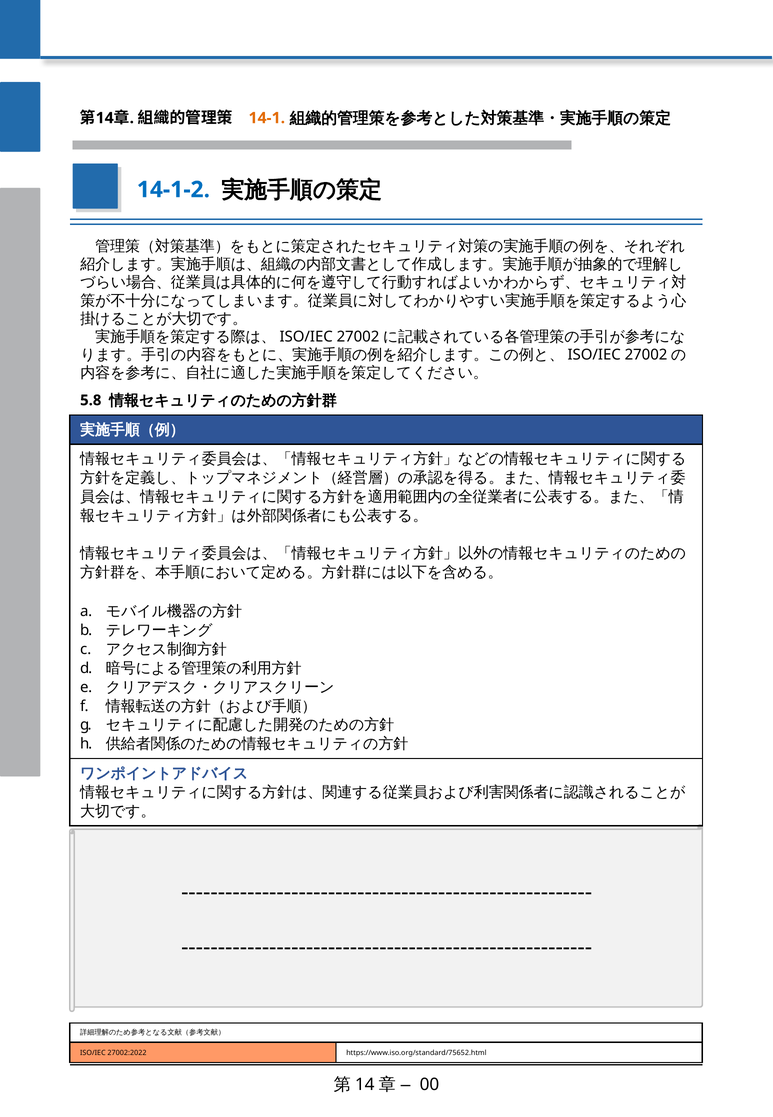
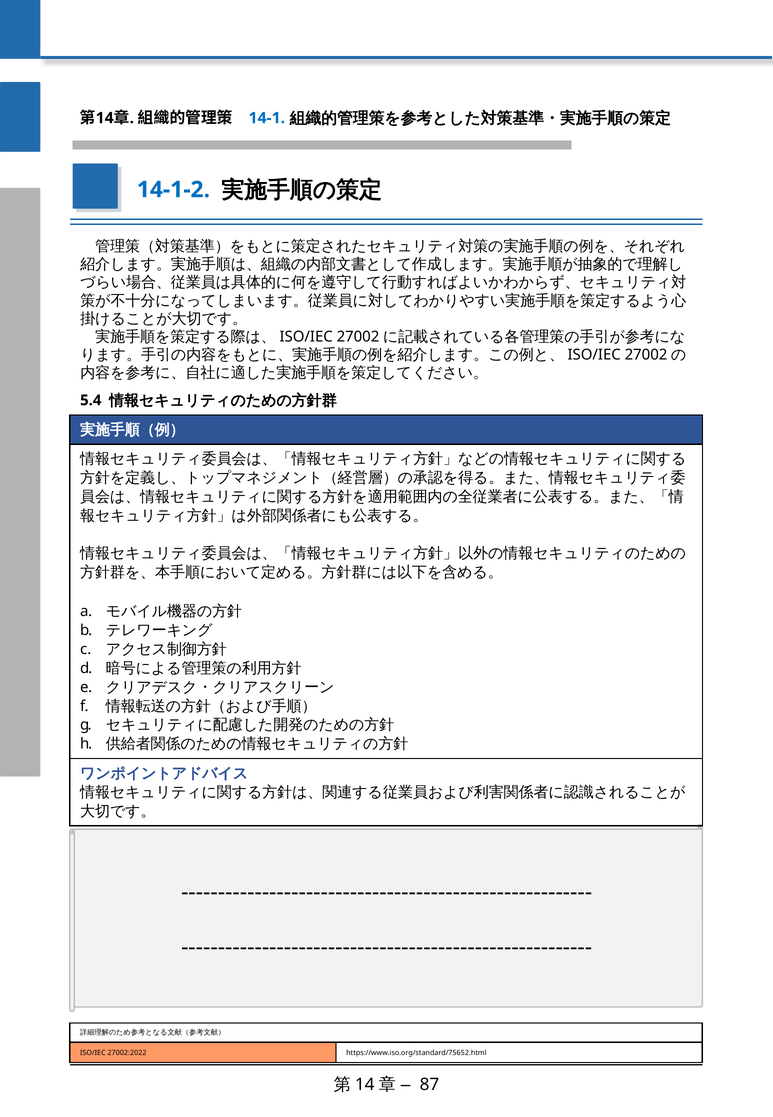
14-1 colour: orange -> blue
5.8: 5.8 -> 5.4
00: 00 -> 87
